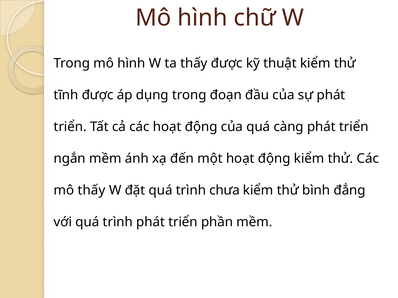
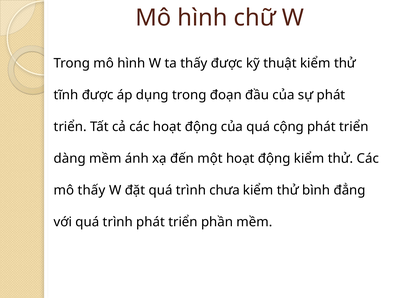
càng: càng -> cộng
ngắn: ngắn -> dàng
